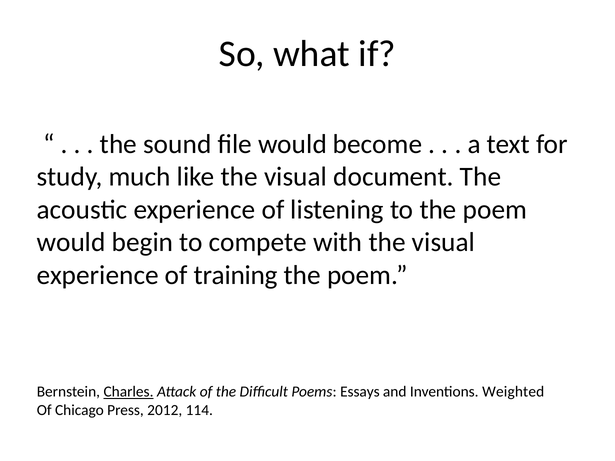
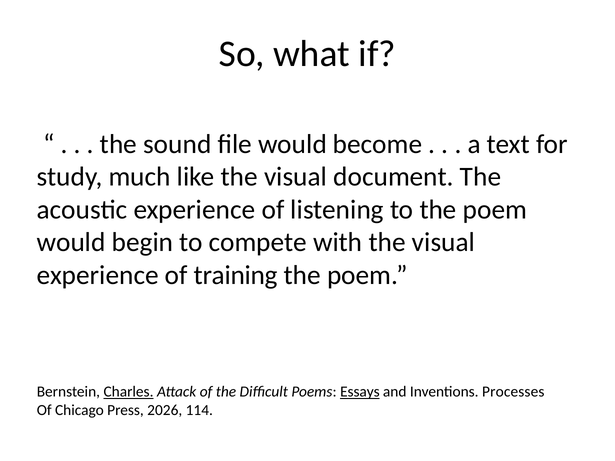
Essays underline: none -> present
Weighted: Weighted -> Processes
2012: 2012 -> 2026
